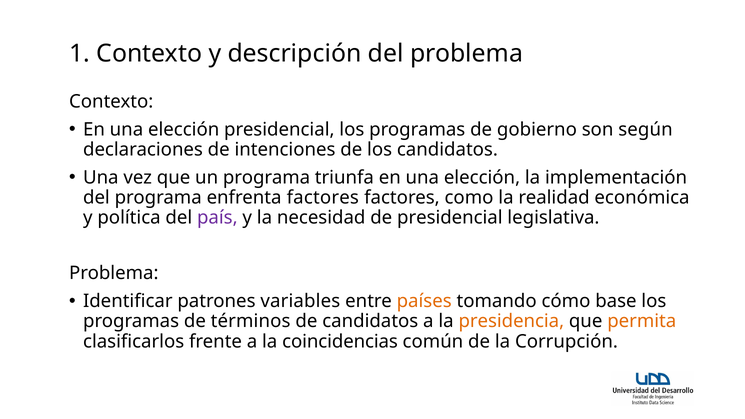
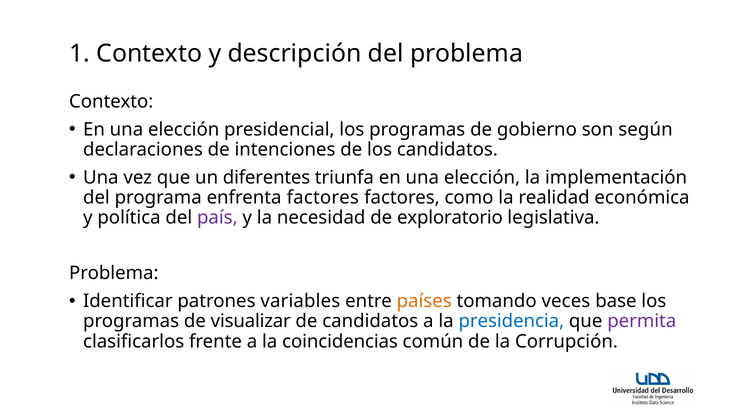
un programa: programa -> diferentes
de presidencial: presidencial -> exploratorio
cómo: cómo -> veces
términos: términos -> visualizar
presidencia colour: orange -> blue
permita colour: orange -> purple
